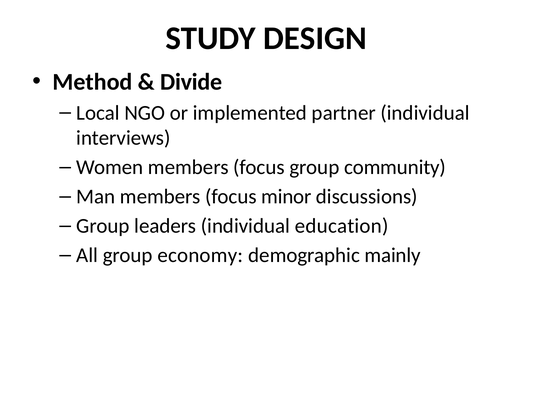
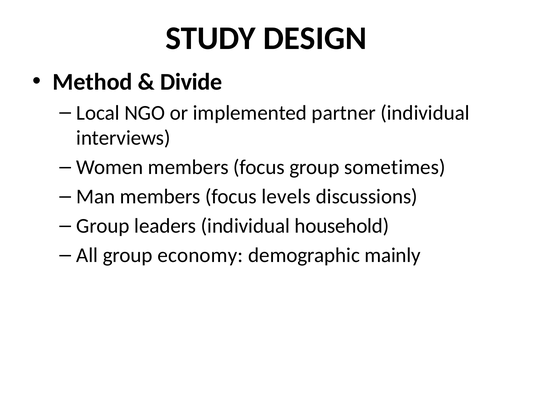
community: community -> sometimes
minor: minor -> levels
education: education -> household
